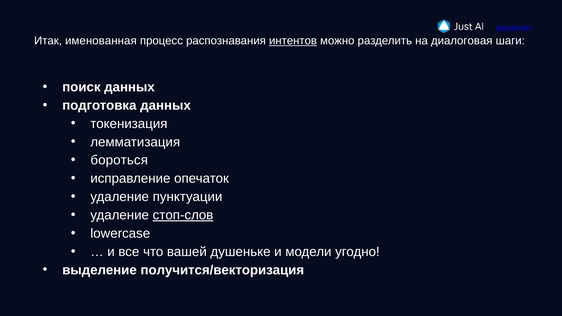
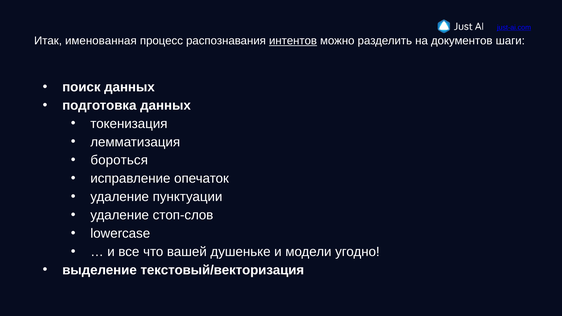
диалоговая: диалоговая -> документов
стоп-слов underline: present -> none
получится/векторизация: получится/векторизация -> текстовый/векторизация
